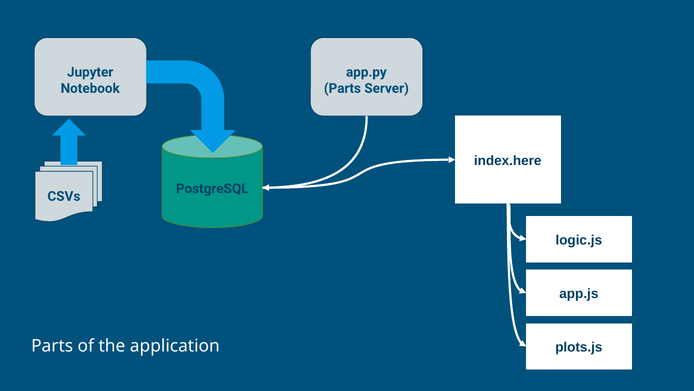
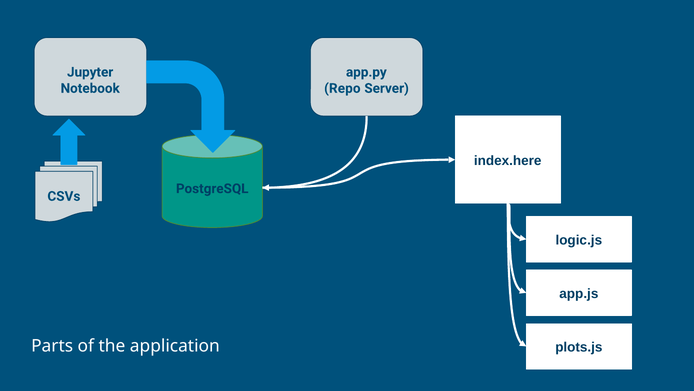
Parts at (342, 88): Parts -> Repo
